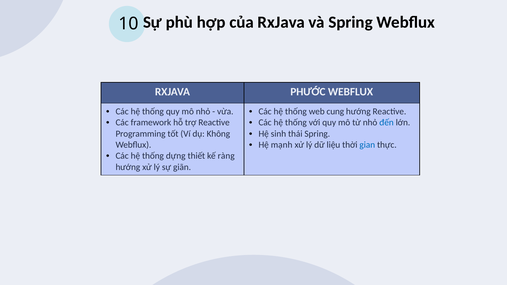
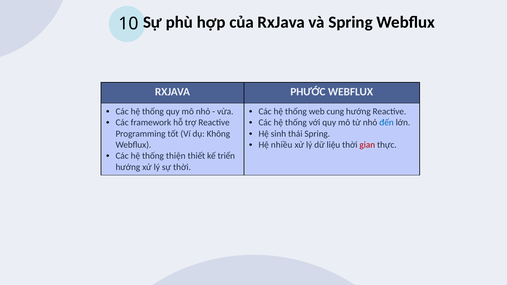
mạnh: mạnh -> nhiều
gian colour: blue -> red
dựng: dựng -> thiện
ràng: ràng -> triển
sự giãn: giãn -> thời
